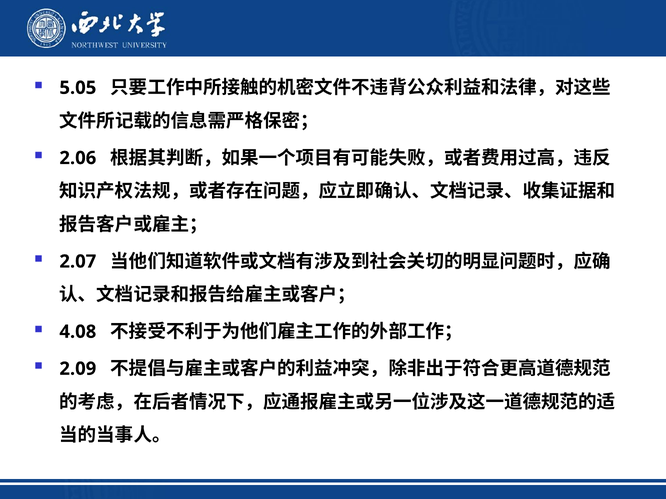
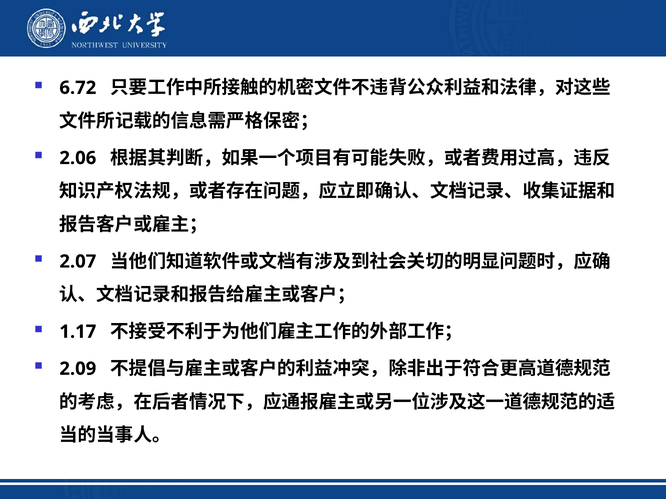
5.05: 5.05 -> 6.72
4.08: 4.08 -> 1.17
